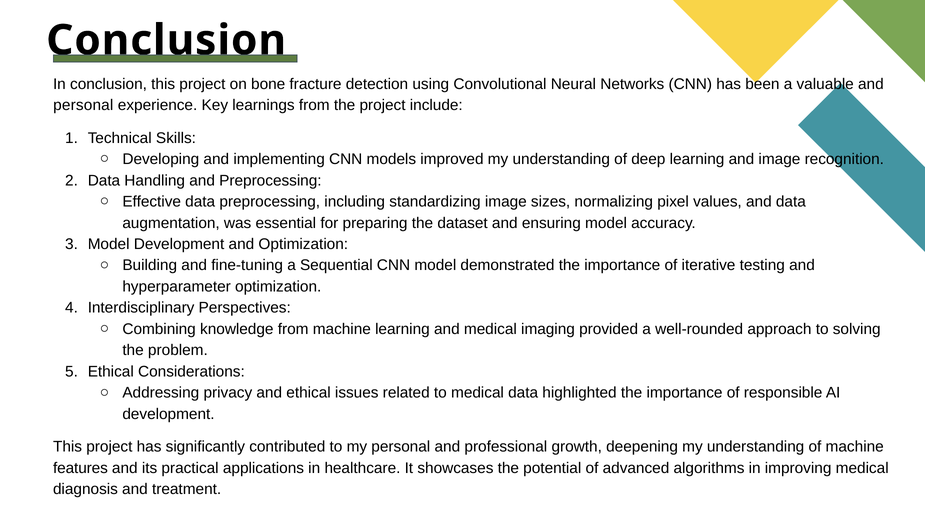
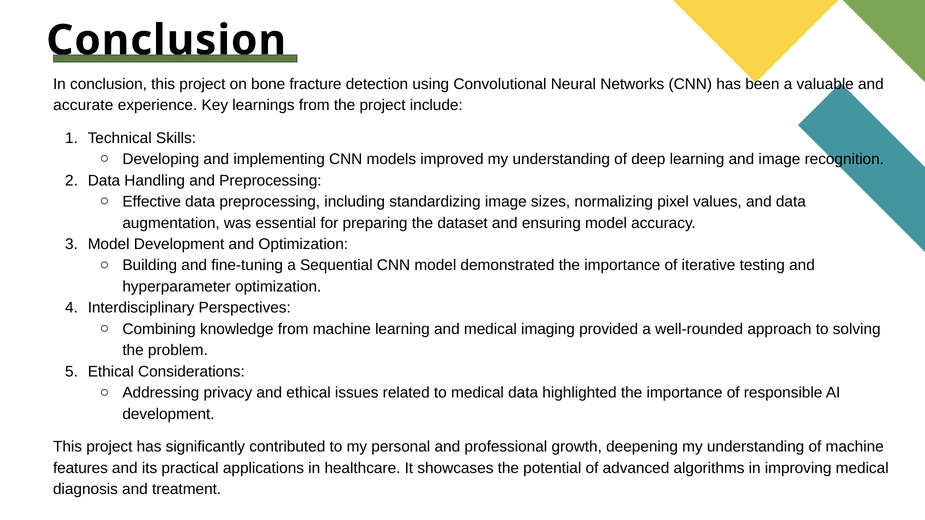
personal at (83, 105): personal -> accurate
